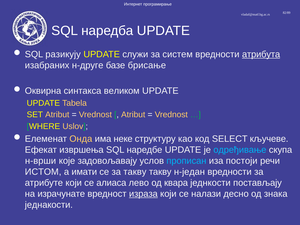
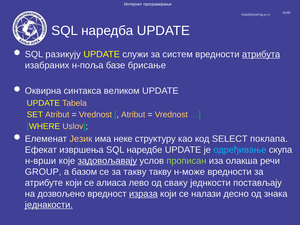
н-друге: н-друге -> н-поља
Онда: Онда -> Језик
кључеве: кључеве -> поклапа
задовољавају underline: none -> present
прописан colour: light blue -> light green
постоји: постоји -> олакша
ИСТОМ: ИСТОМ -> GROUP
имати: имати -> базом
н-један: н-један -> н-може
квара: квара -> сваку
израчунате: израчунате -> дозвољено
једнакости underline: none -> present
